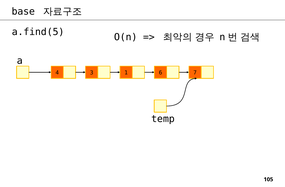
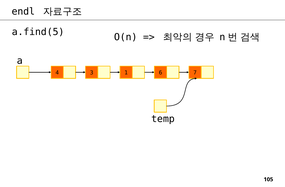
base: base -> endl
